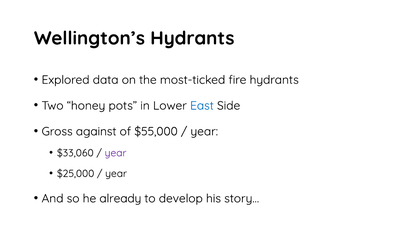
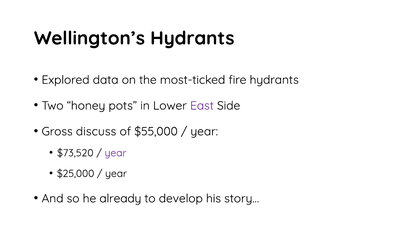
East colour: blue -> purple
against: against -> discuss
$33,060: $33,060 -> $73,520
